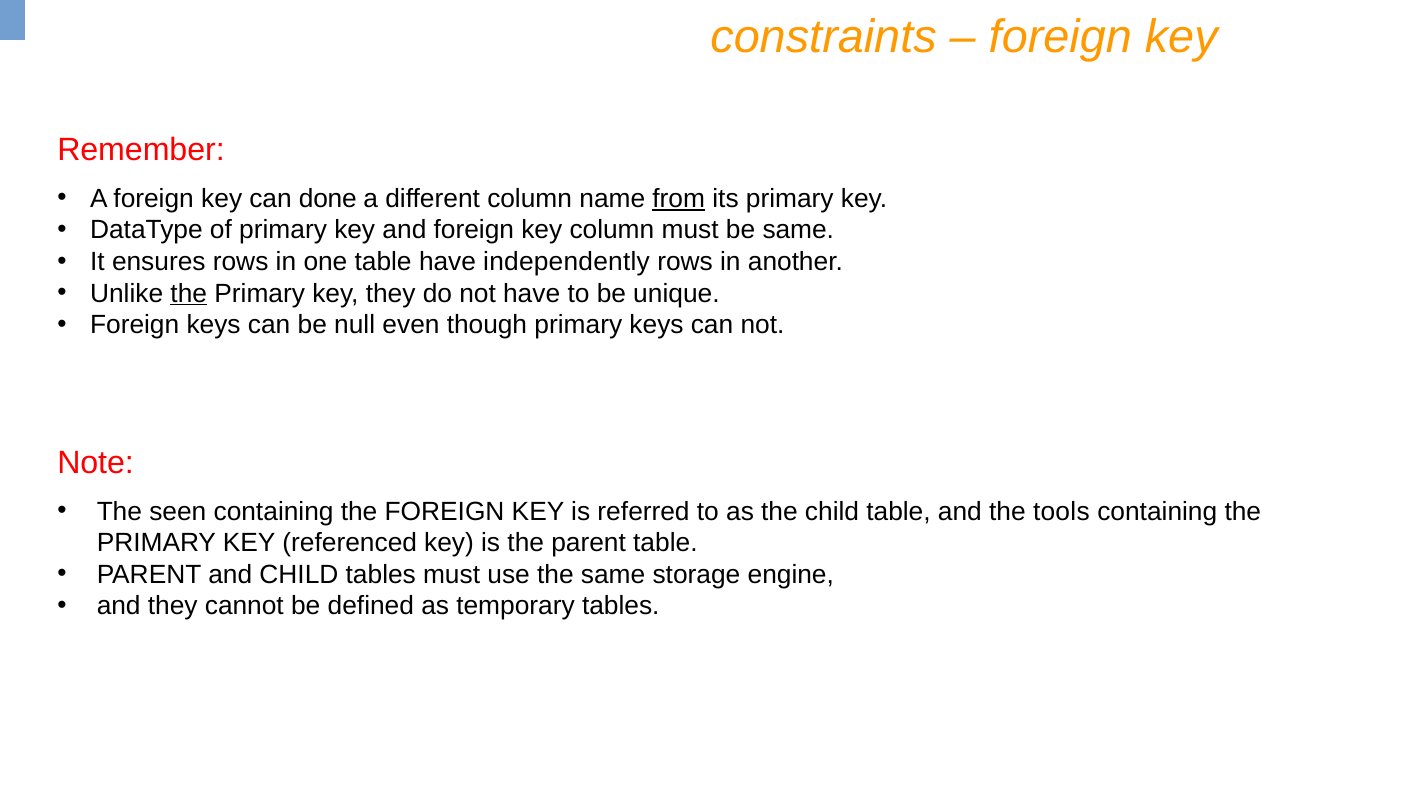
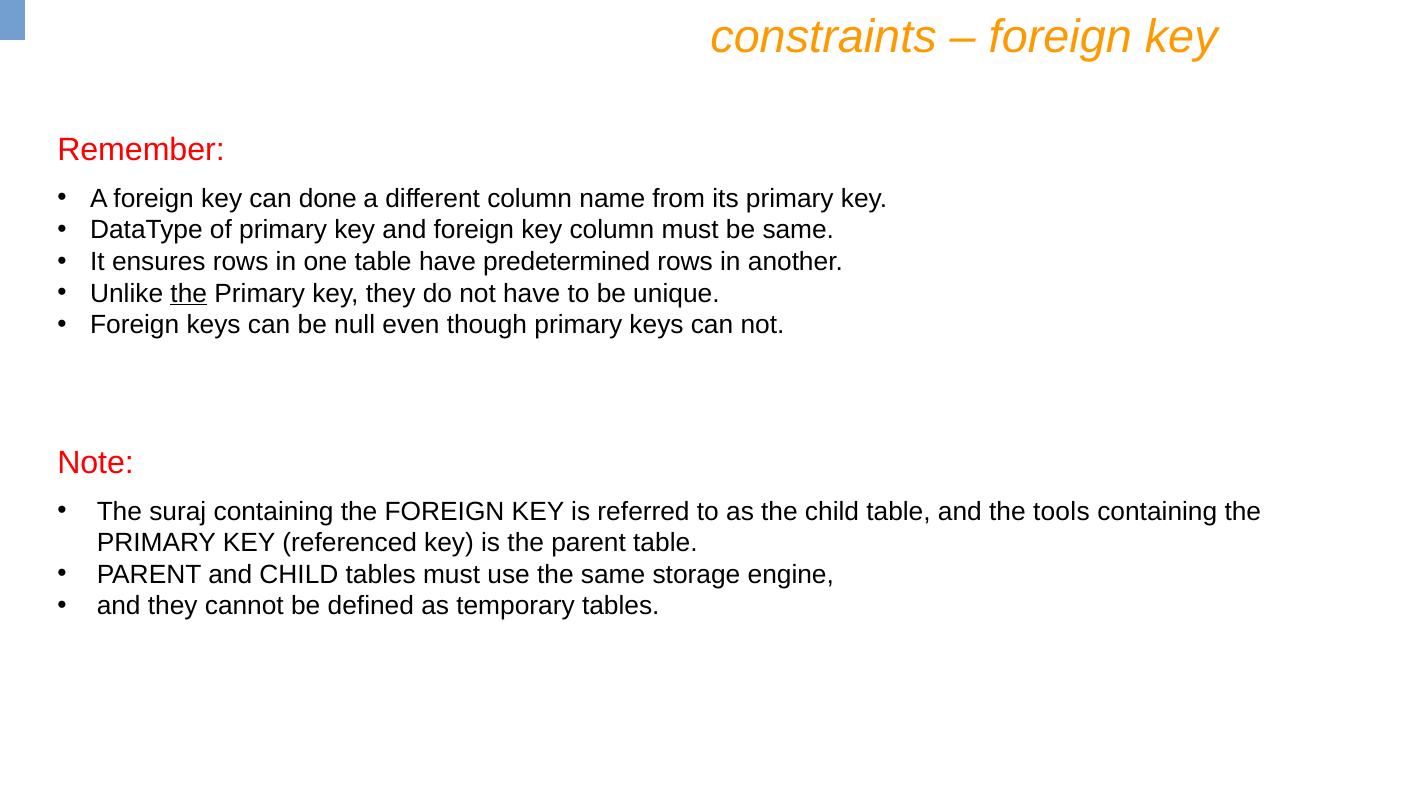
from underline: present -> none
independently: independently -> predetermined
seen: seen -> suraj
